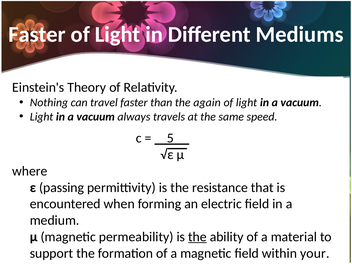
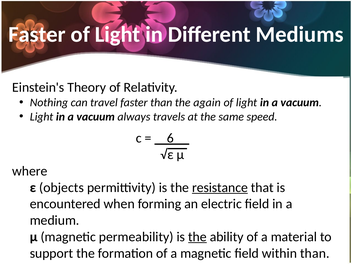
5: 5 -> 6
passing: passing -> objects
resistance underline: none -> present
within your: your -> than
